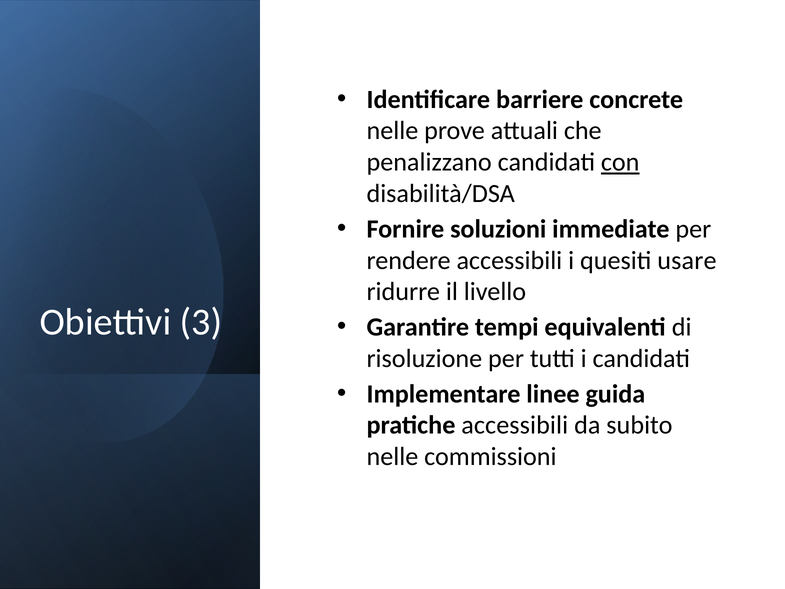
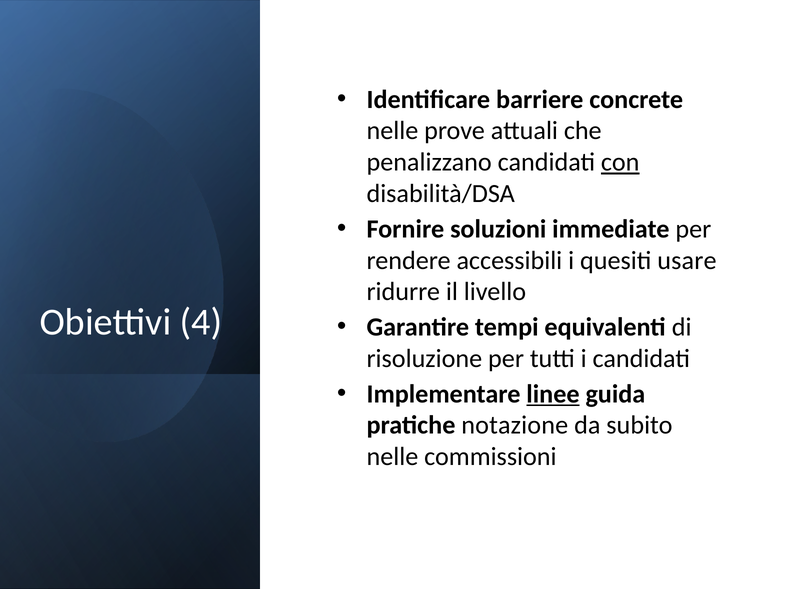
3: 3 -> 4
linee underline: none -> present
pratiche accessibili: accessibili -> notazione
